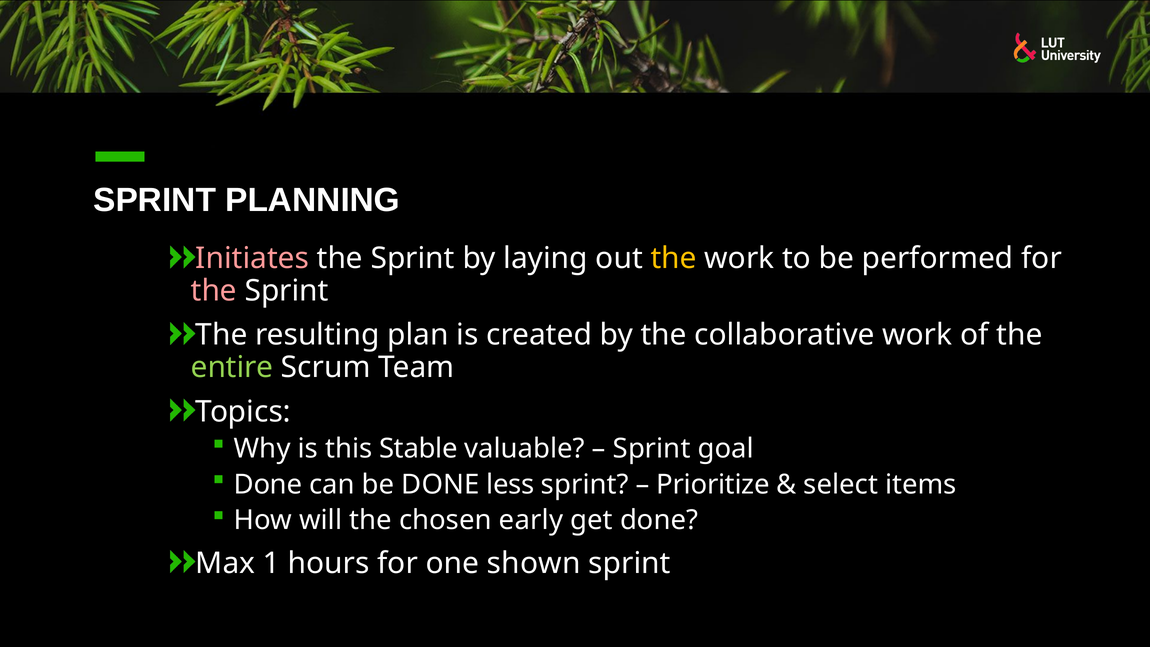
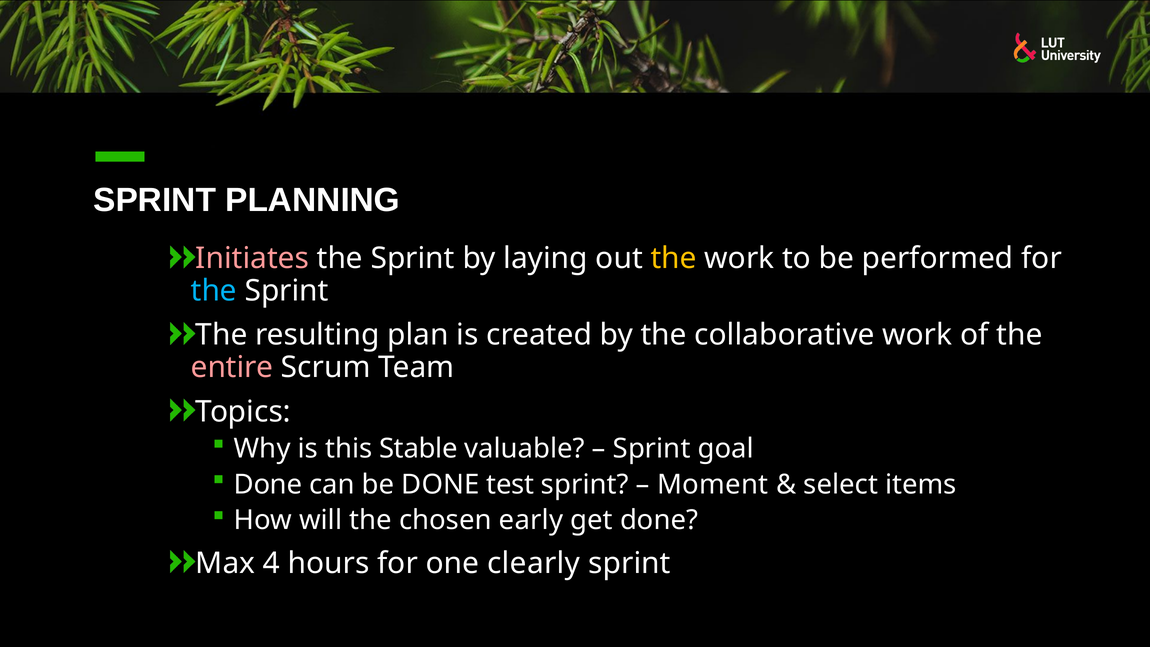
the at (214, 291) colour: pink -> light blue
entire colour: light green -> pink
less: less -> test
Prioritize: Prioritize -> Moment
1: 1 -> 4
shown: shown -> clearly
